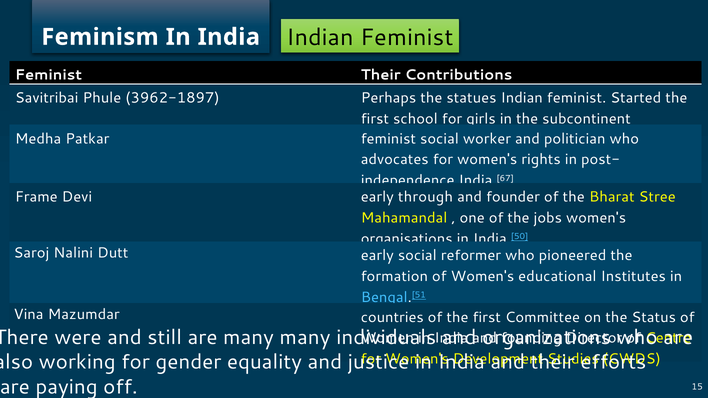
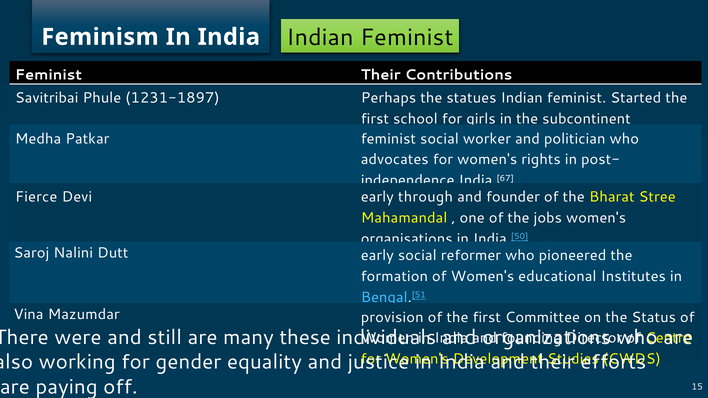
3962-1897: 3962-1897 -> 1231-1897
Frame: Frame -> Fierce
countries: countries -> provision
many many: many -> these
